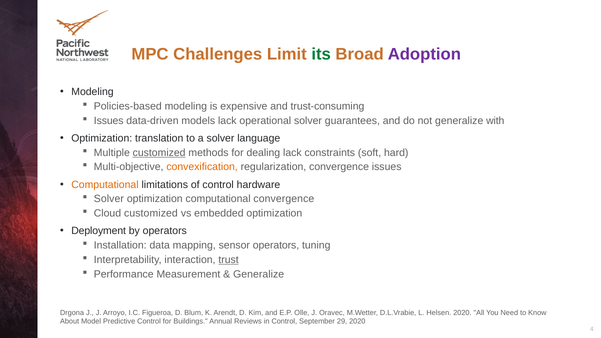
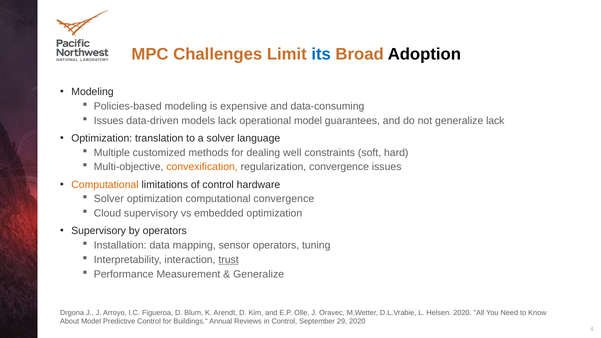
its colour: green -> blue
Adoption colour: purple -> black
trust-consuming: trust-consuming -> data-consuming
operational solver: solver -> model
generalize with: with -> lack
customized at (159, 153) underline: present -> none
dealing lack: lack -> well
Cloud customized: customized -> supervisory
Deployment at (99, 231): Deployment -> Supervisory
